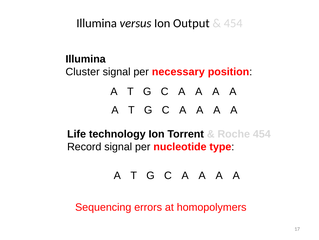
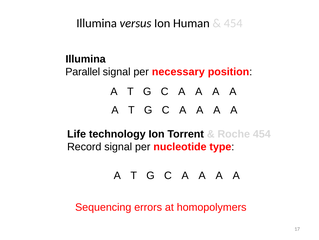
Output: Output -> Human
Cluster: Cluster -> Parallel
